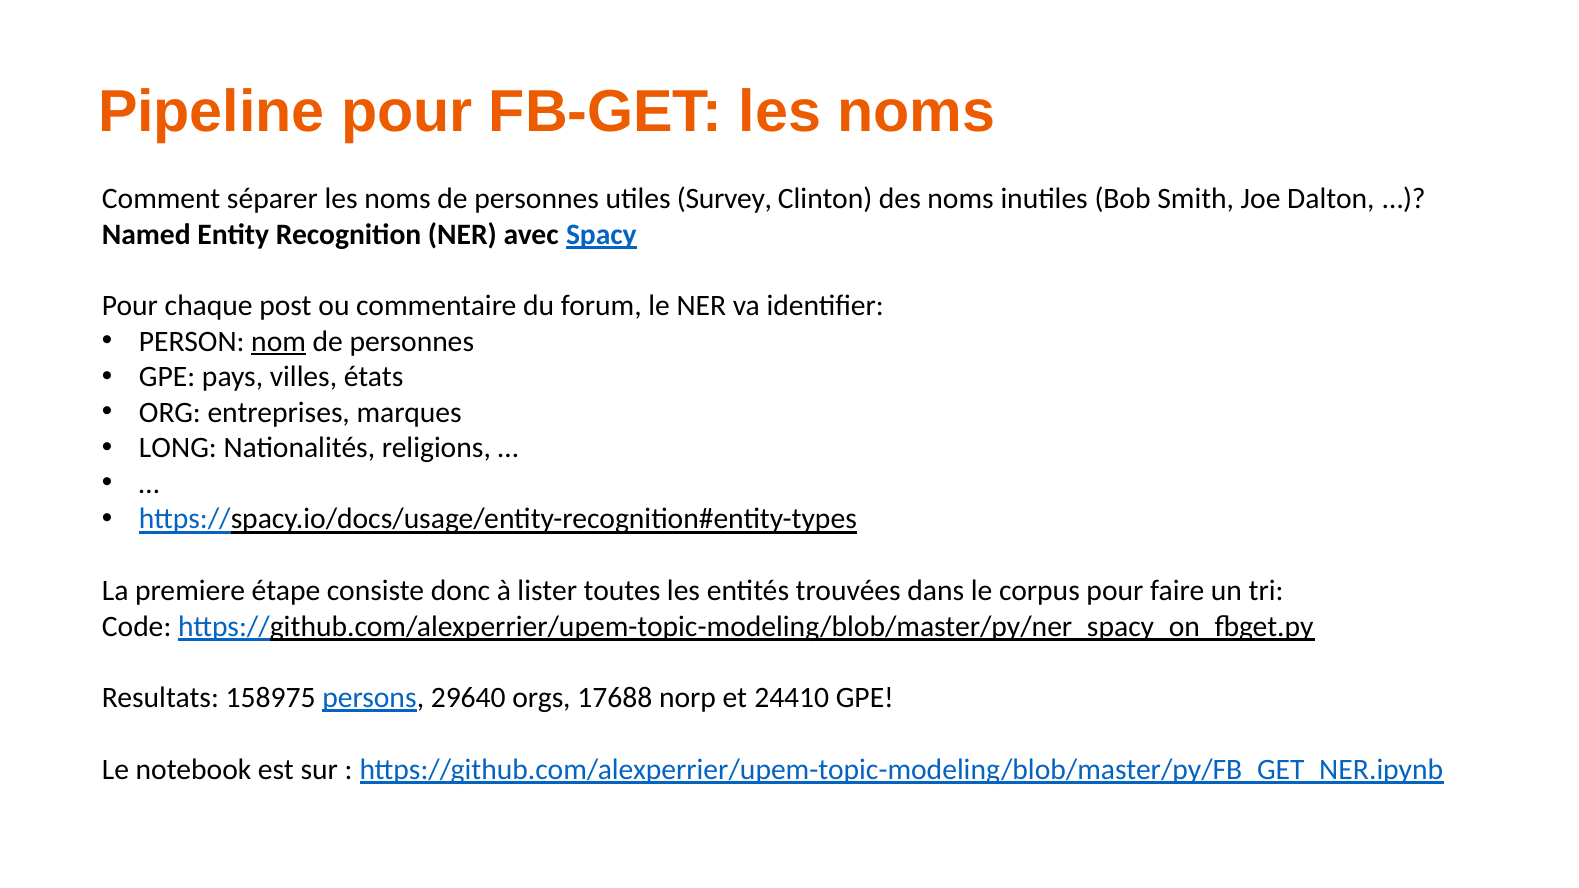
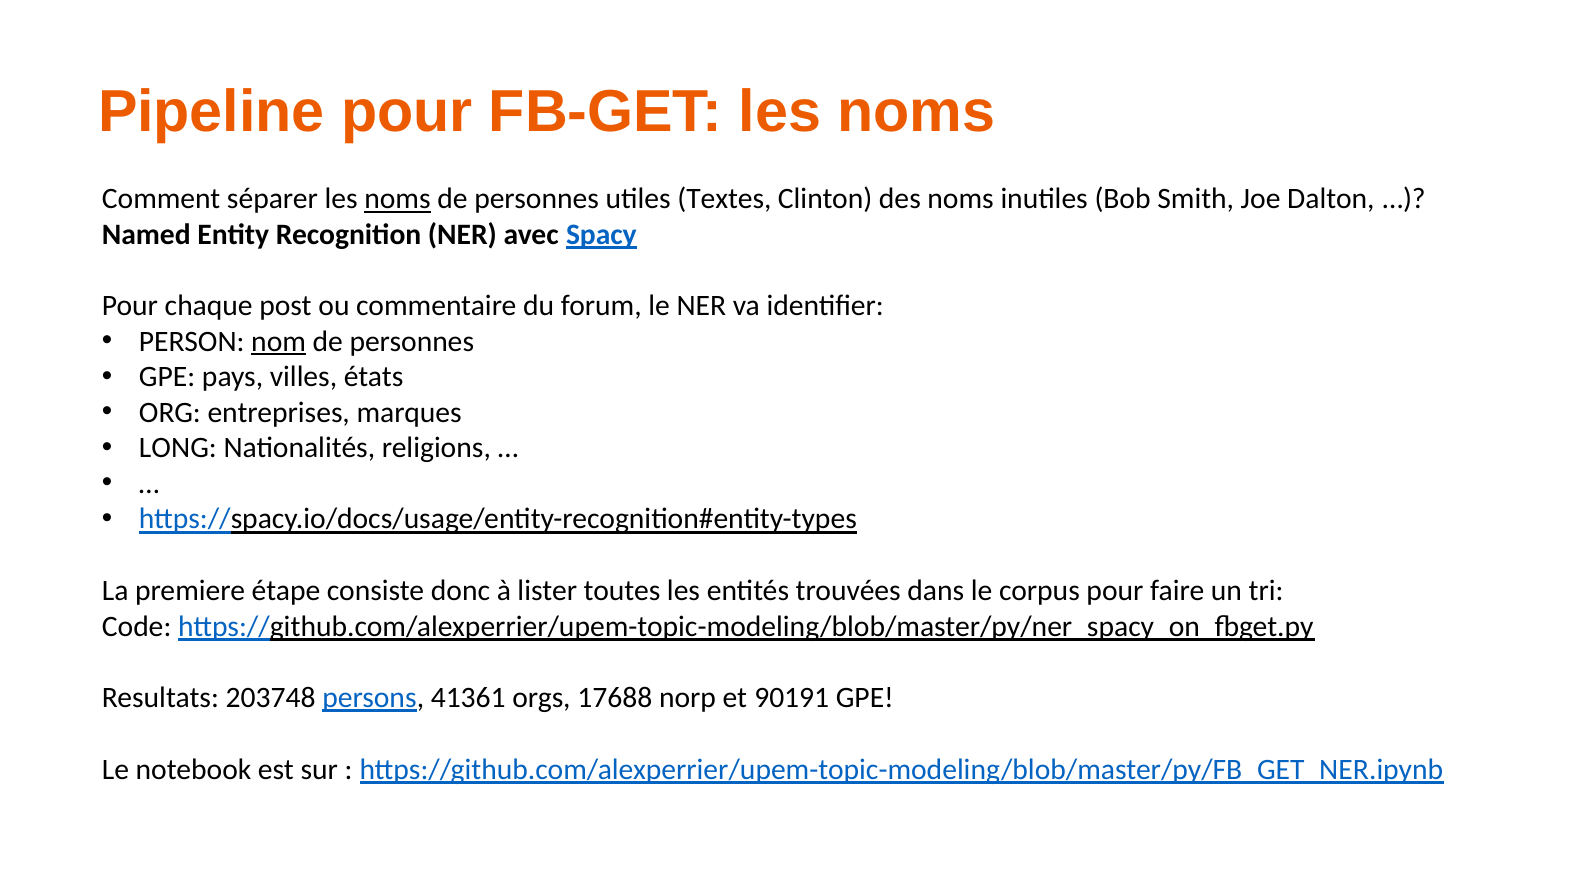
noms at (398, 199) underline: none -> present
Survey: Survey -> Textes
158975: 158975 -> 203748
29640: 29640 -> 41361
24410: 24410 -> 90191
